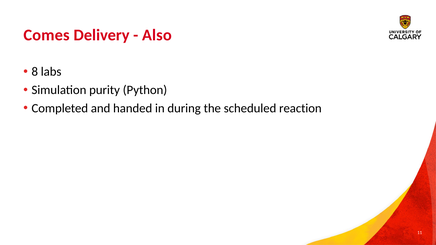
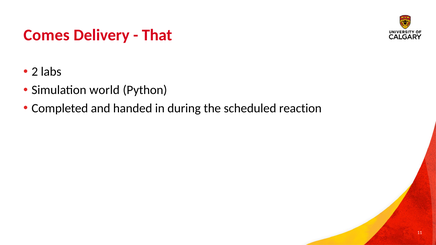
Also: Also -> That
8: 8 -> 2
purity: purity -> world
